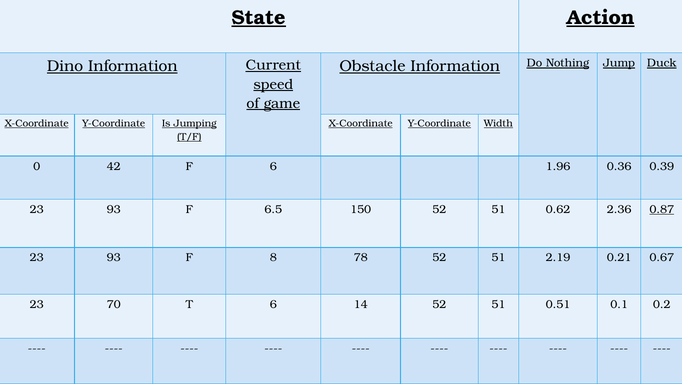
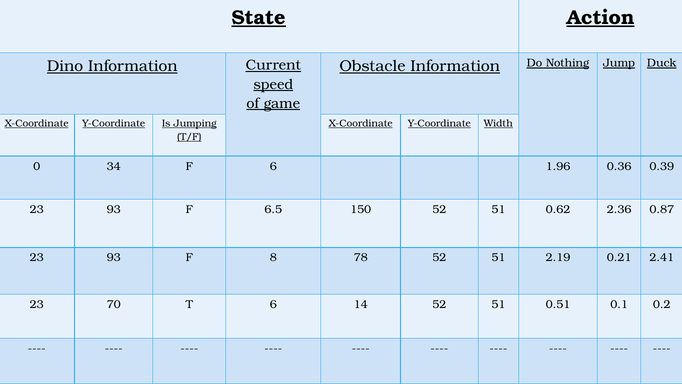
42: 42 -> 34
0.87 underline: present -> none
0.67: 0.67 -> 2.41
